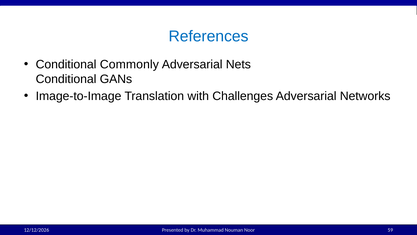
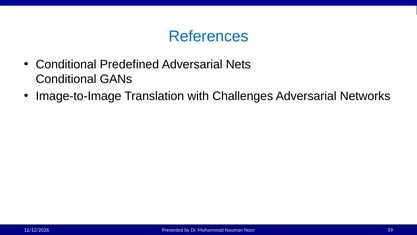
Commonly: Commonly -> Predefined
